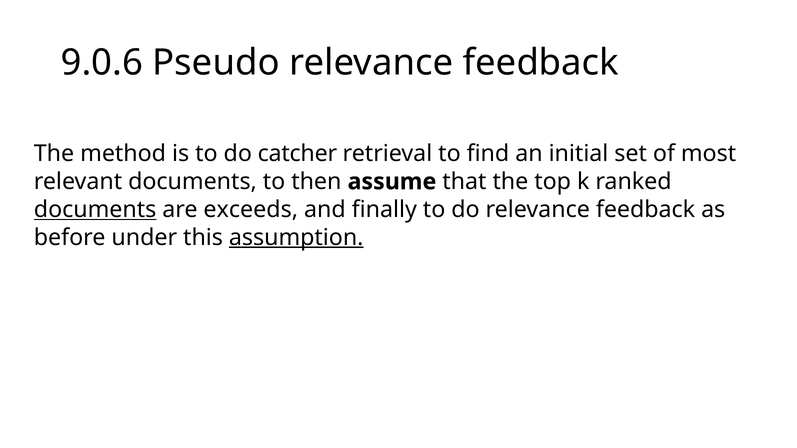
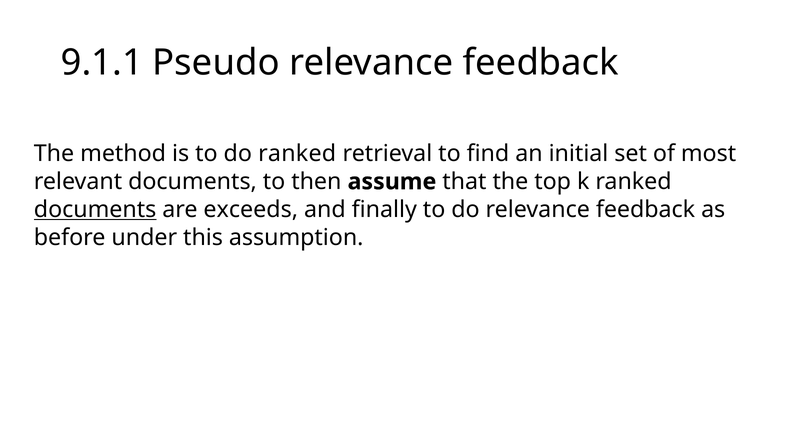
9.0.6: 9.0.6 -> 9.1.1
do catcher: catcher -> ranked
assumption underline: present -> none
